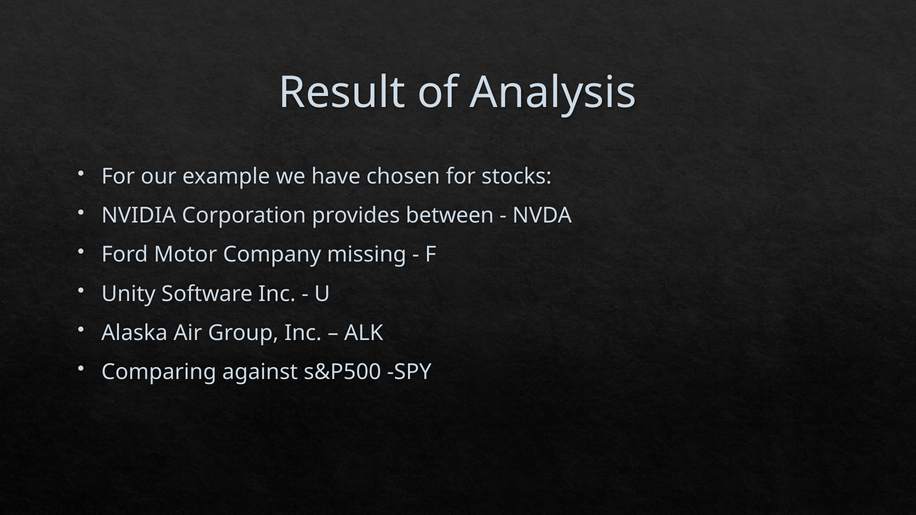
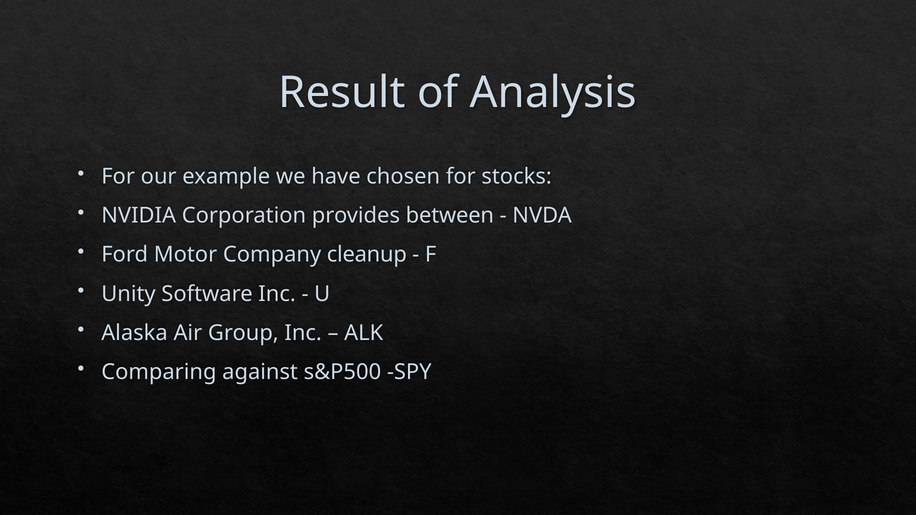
missing: missing -> cleanup
